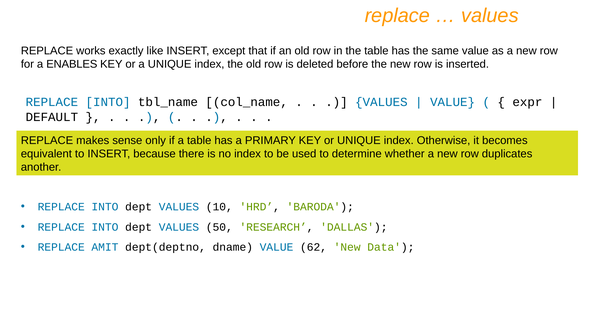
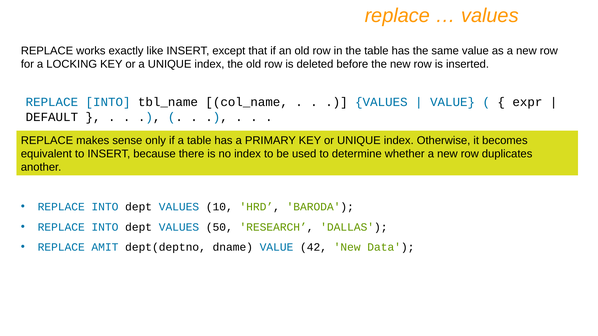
ENABLES: ENABLES -> LOCKING
62: 62 -> 42
